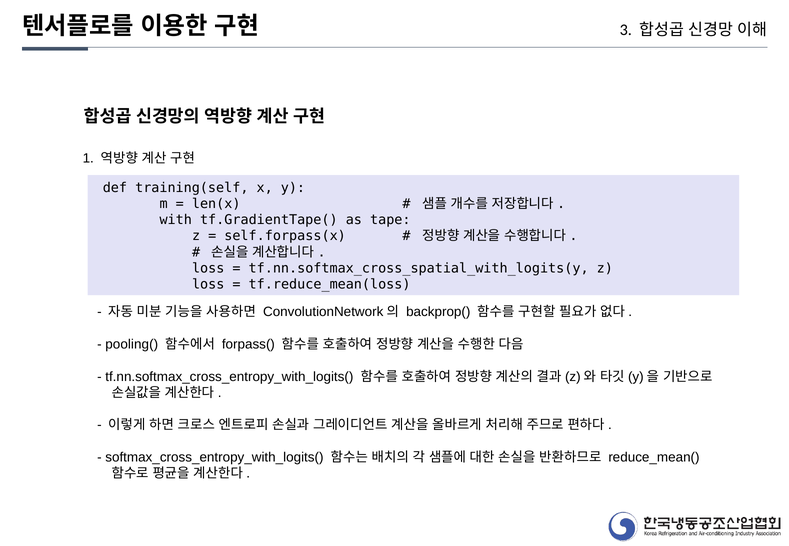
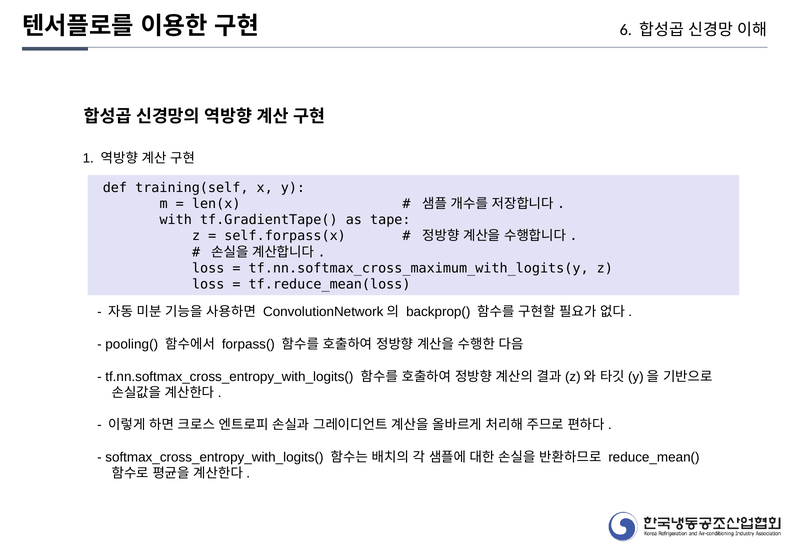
3: 3 -> 6
tf.nn.softmax_cross_spatial_with_logits(y: tf.nn.softmax_cross_spatial_with_logits(y -> tf.nn.softmax_cross_maximum_with_logits(y
